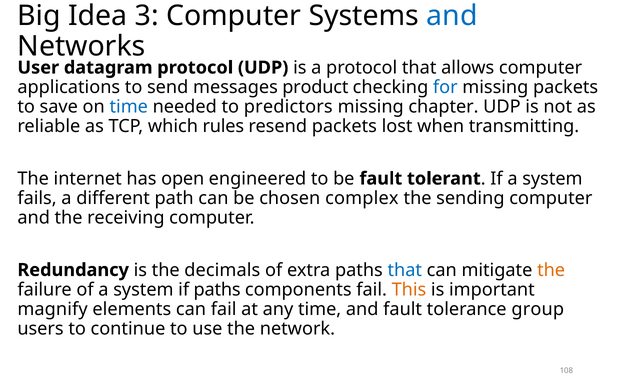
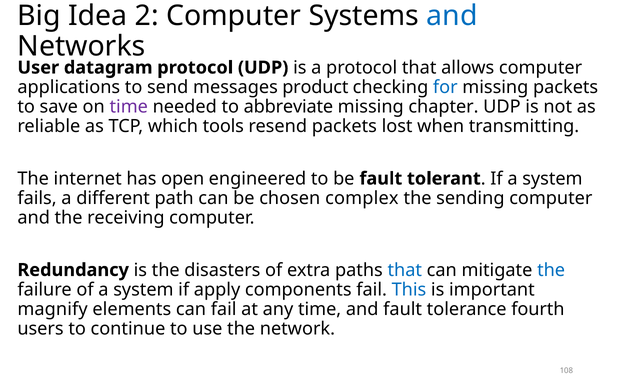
3: 3 -> 2
time at (129, 107) colour: blue -> purple
predictors: predictors -> abbreviate
rules: rules -> tools
decimals: decimals -> disasters
the at (551, 270) colour: orange -> blue
if paths: paths -> apply
This colour: orange -> blue
group: group -> fourth
